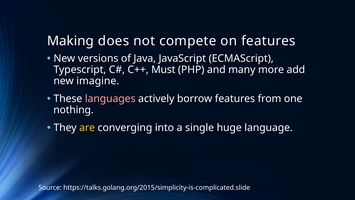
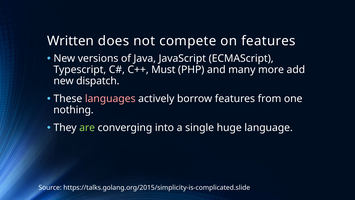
Making: Making -> Written
imagine: imagine -> dispatch
are colour: yellow -> light green
